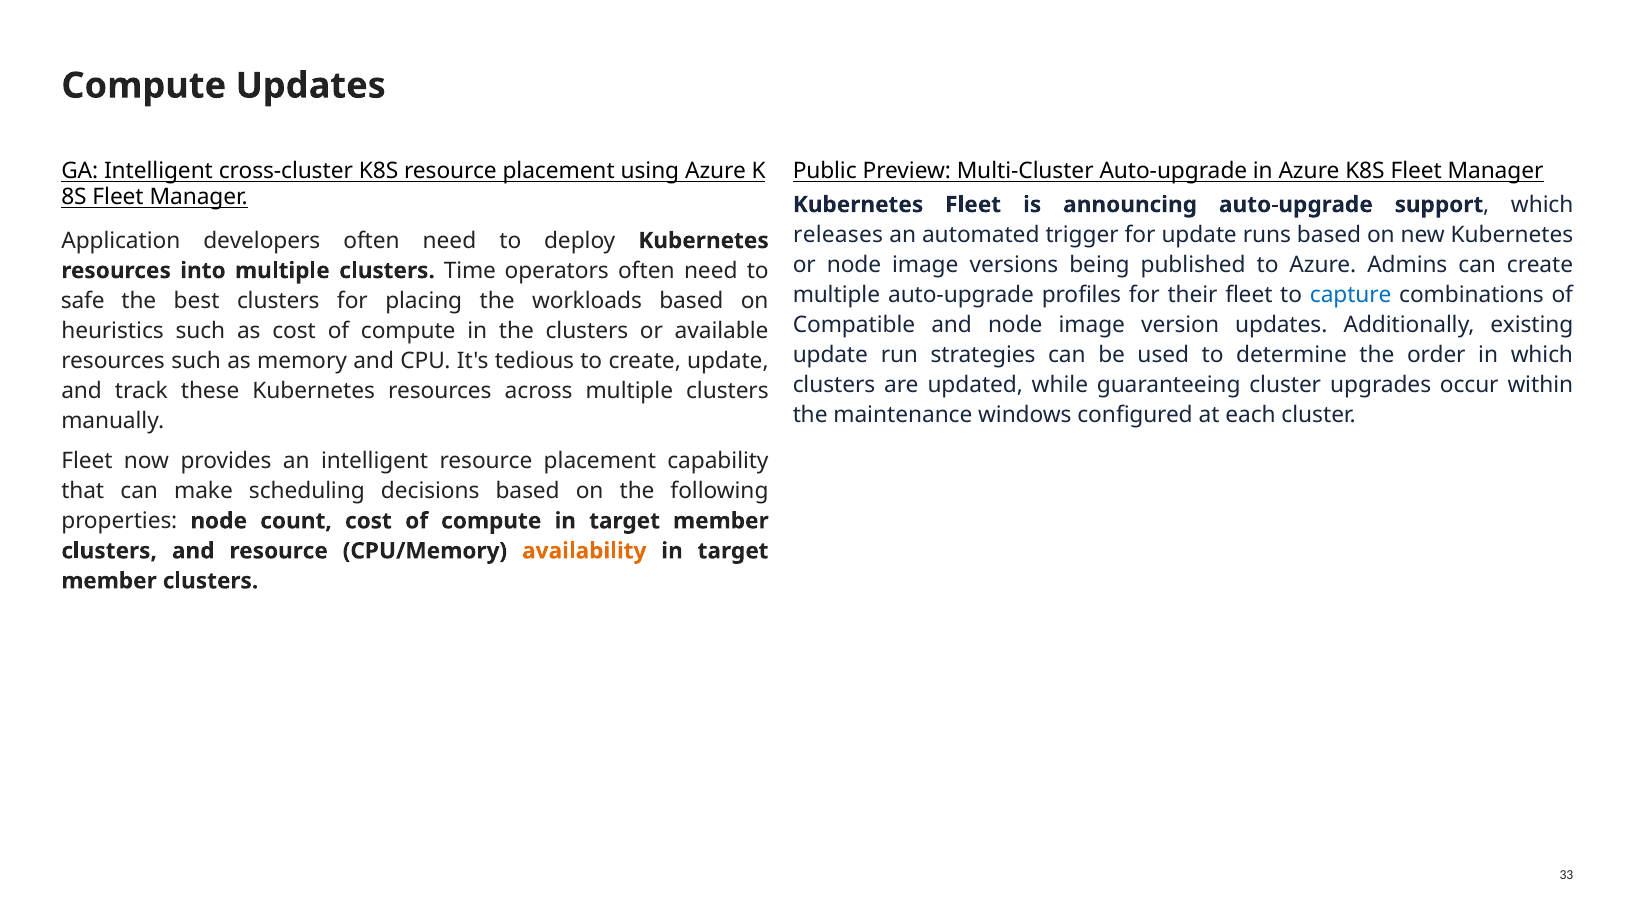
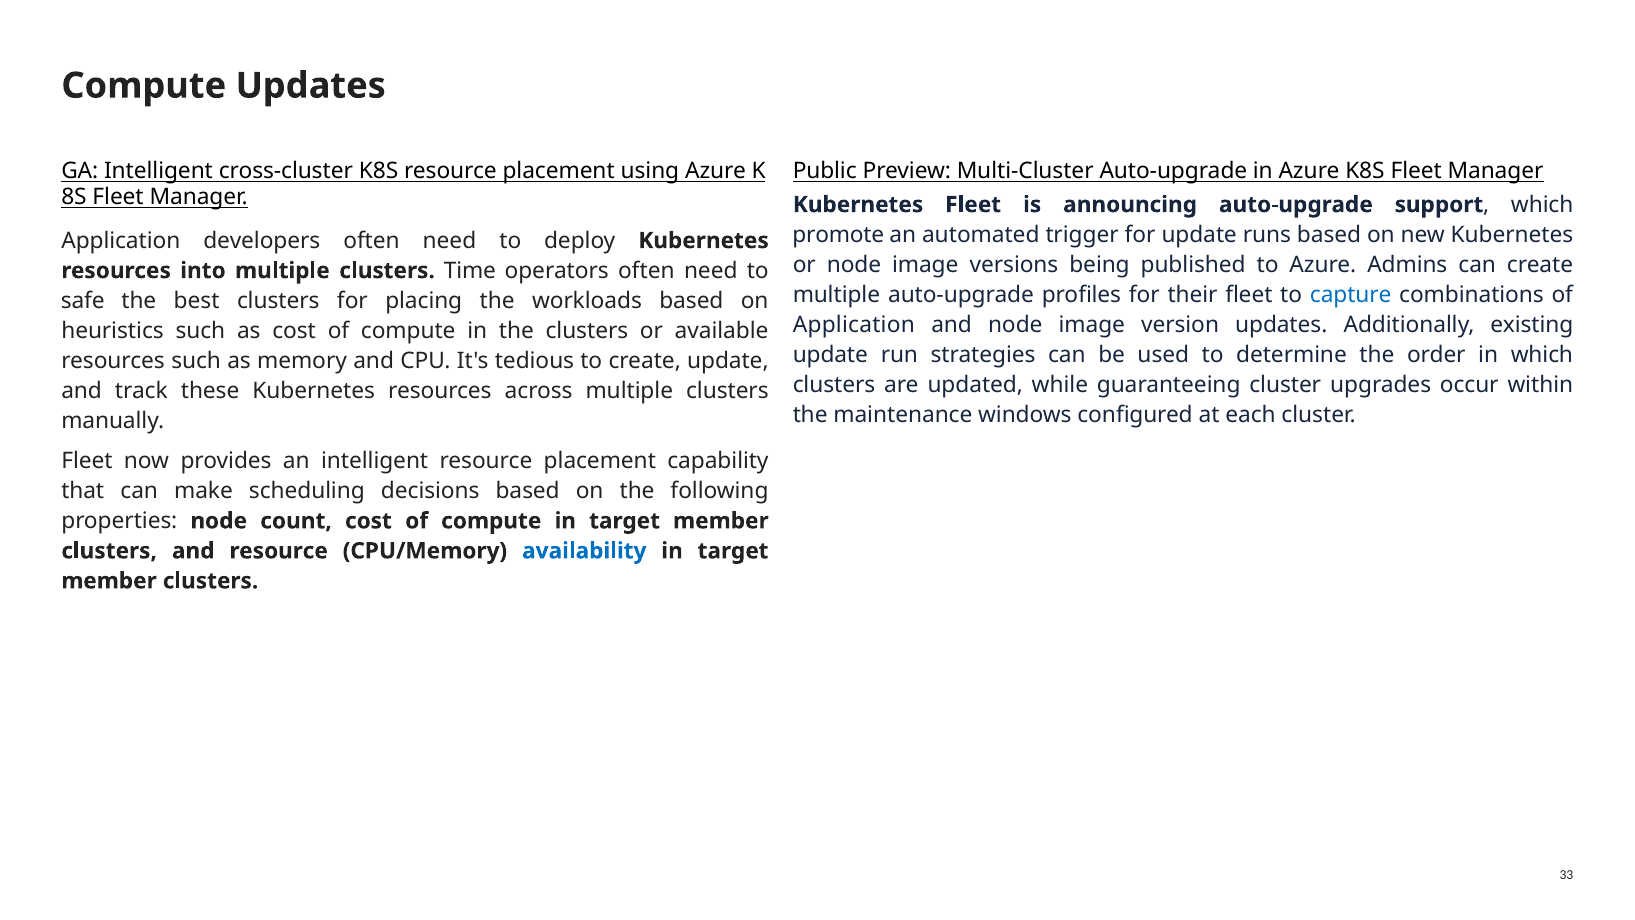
releases: releases -> promote
Compatible at (854, 325): Compatible -> Application
availability colour: orange -> blue
